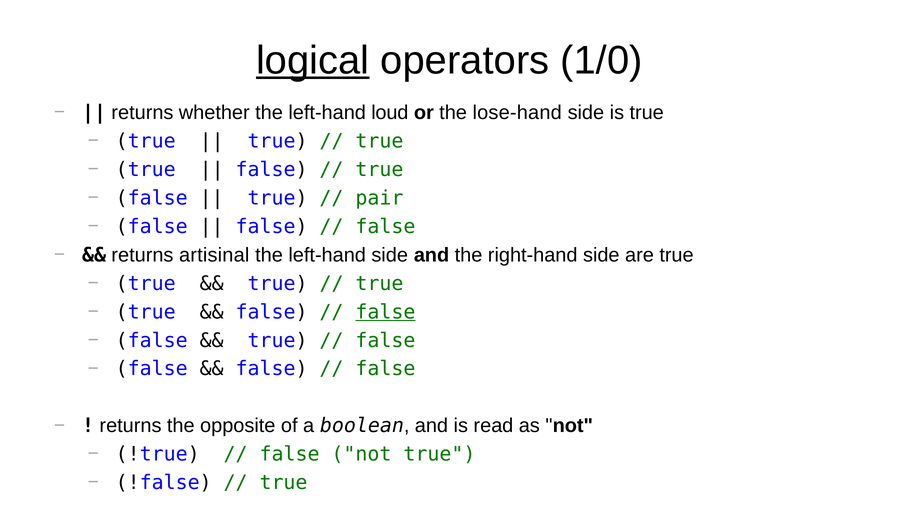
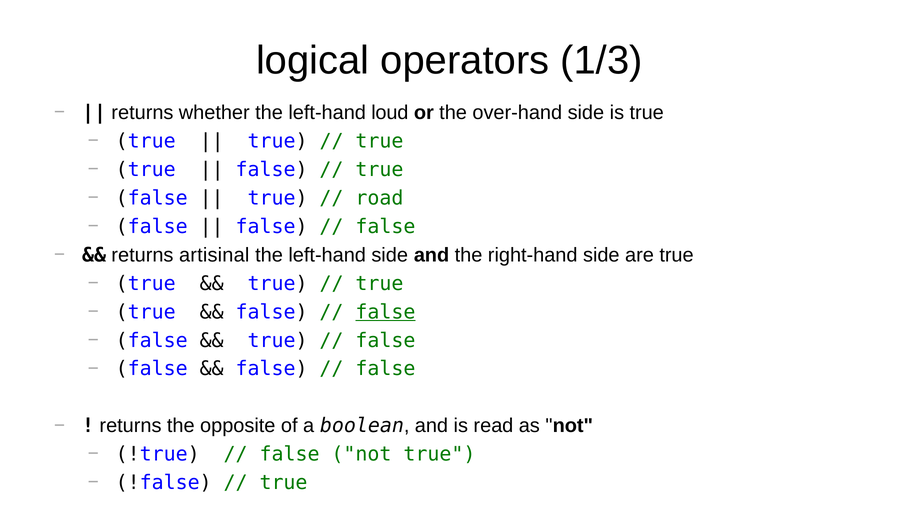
logical underline: present -> none
1/0: 1/0 -> 1/3
lose-hand: lose-hand -> over-hand
pair: pair -> road
